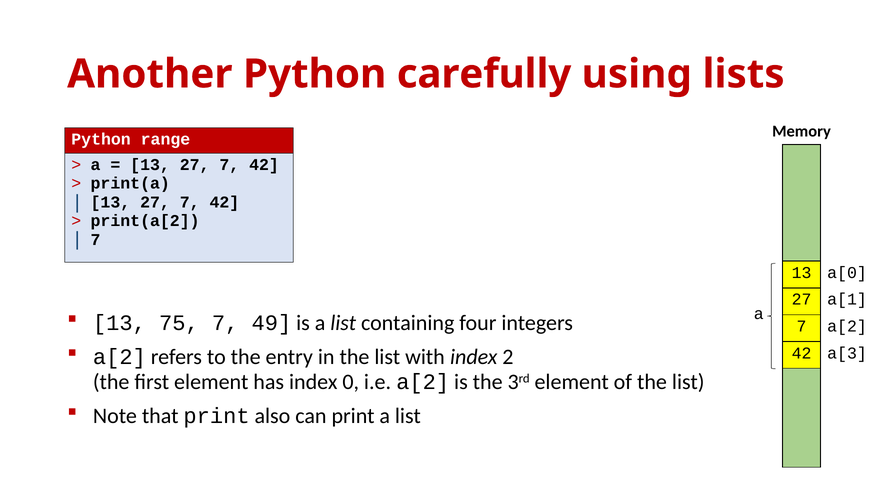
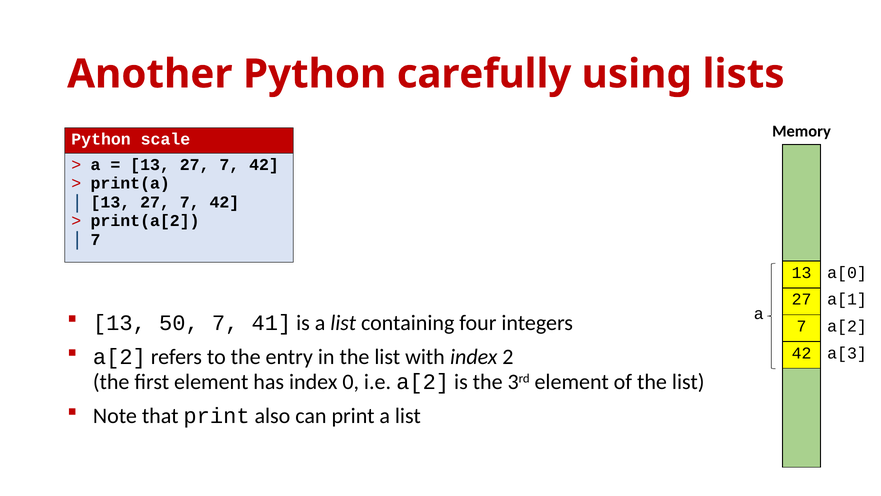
range: range -> scale
75: 75 -> 50
49: 49 -> 41
